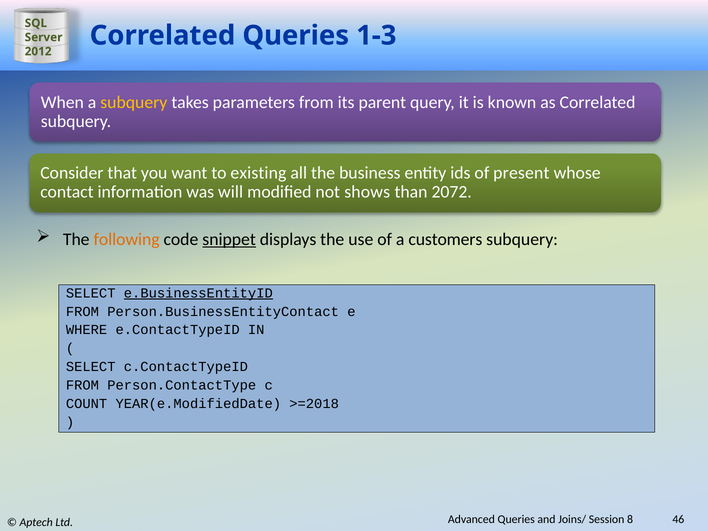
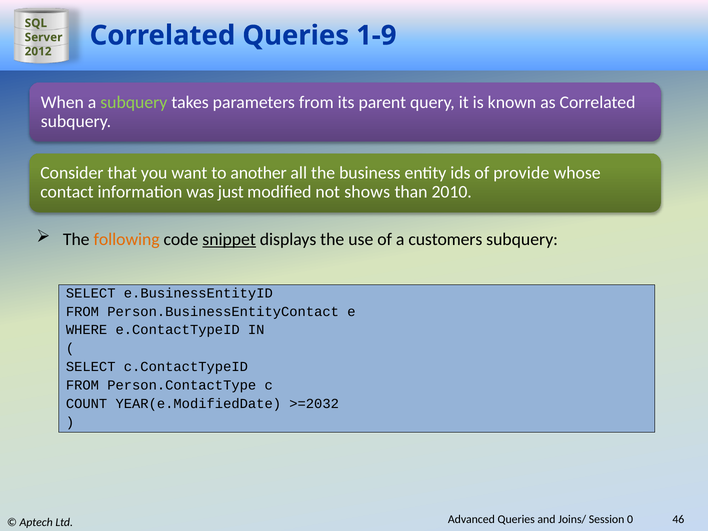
1-3: 1-3 -> 1-9
subquery at (134, 102) colour: yellow -> light green
existing: existing -> another
present: present -> provide
will: will -> just
2072: 2072 -> 2010
e.BusinessEntityID underline: present -> none
>=2018: >=2018 -> >=2032
8: 8 -> 0
